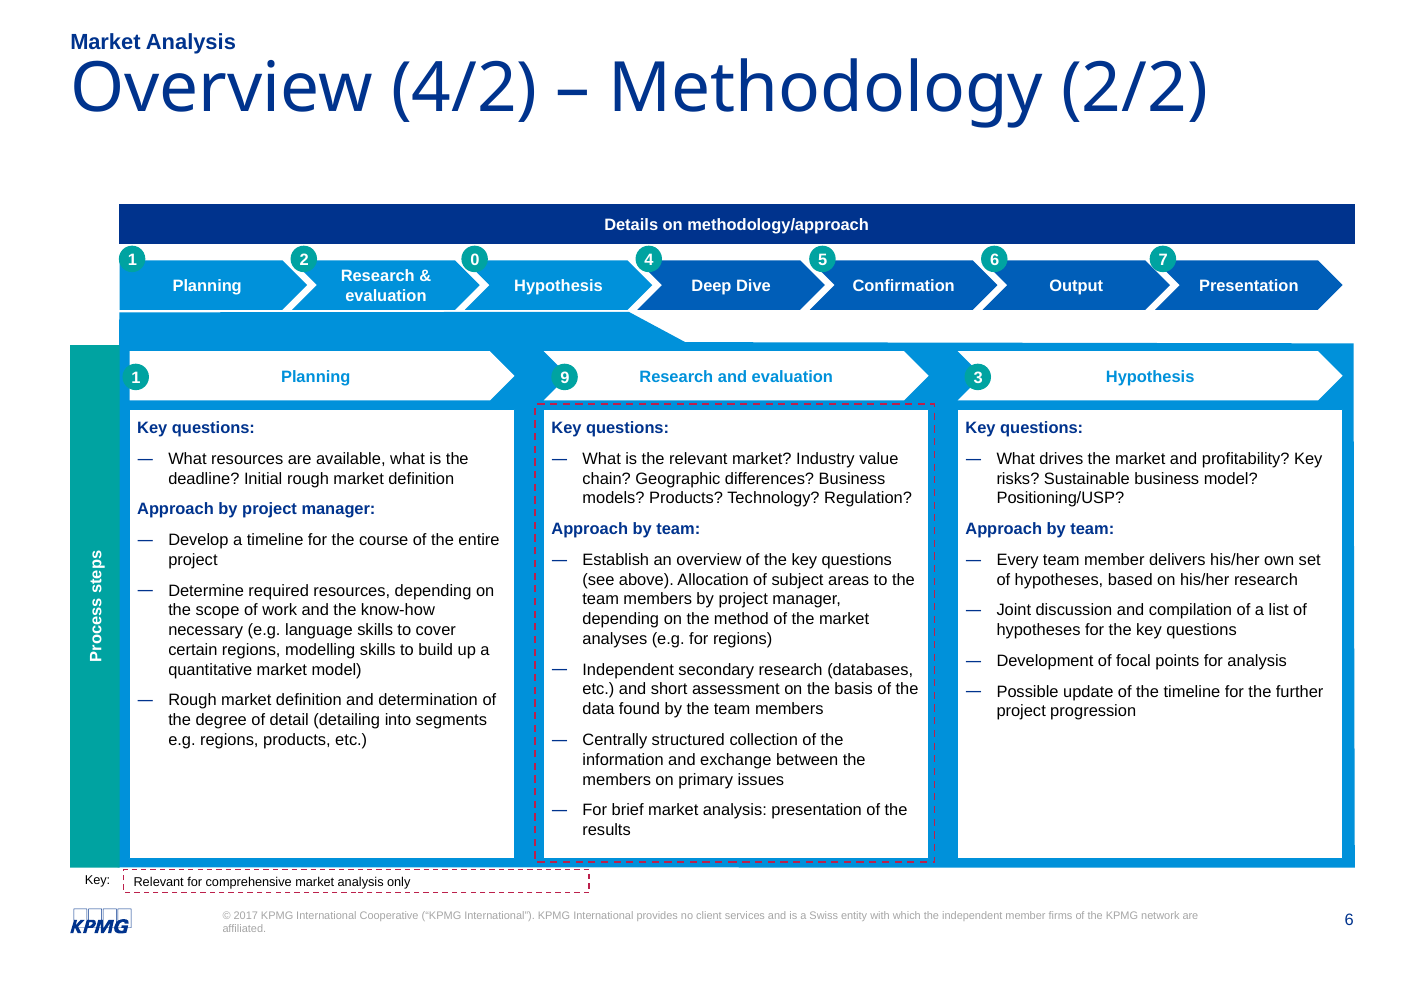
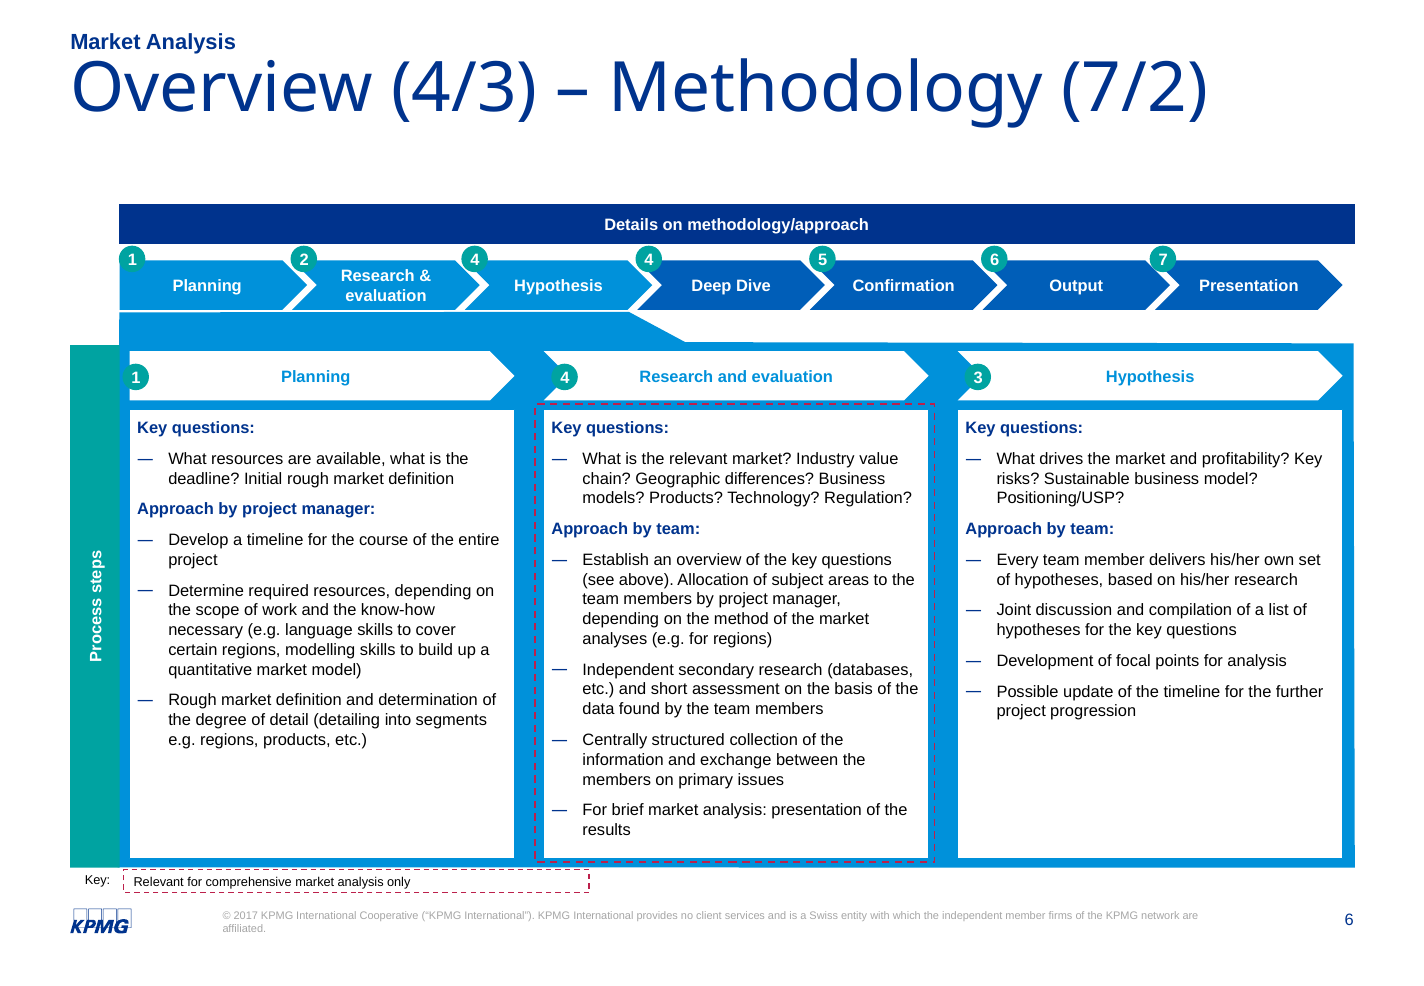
4/2: 4/2 -> 4/3
2/2: 2/2 -> 7/2
2 0: 0 -> 4
1 9: 9 -> 4
